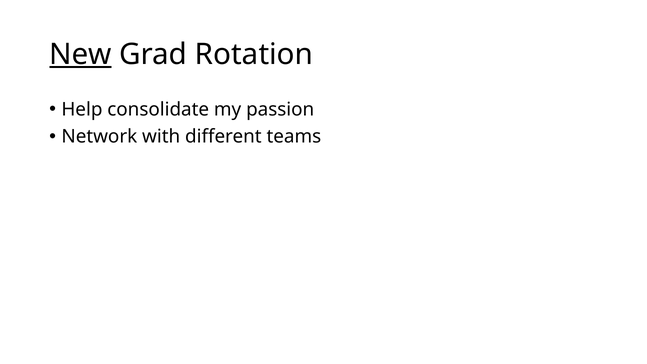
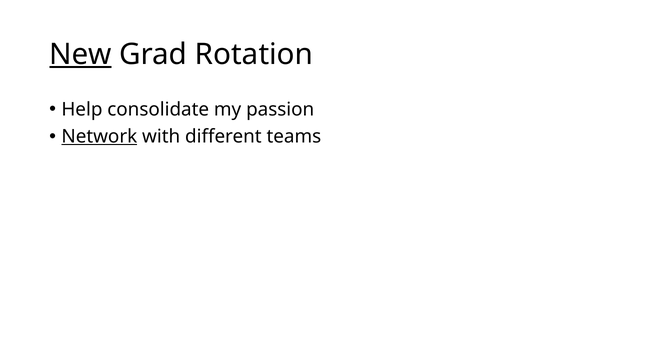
Network underline: none -> present
